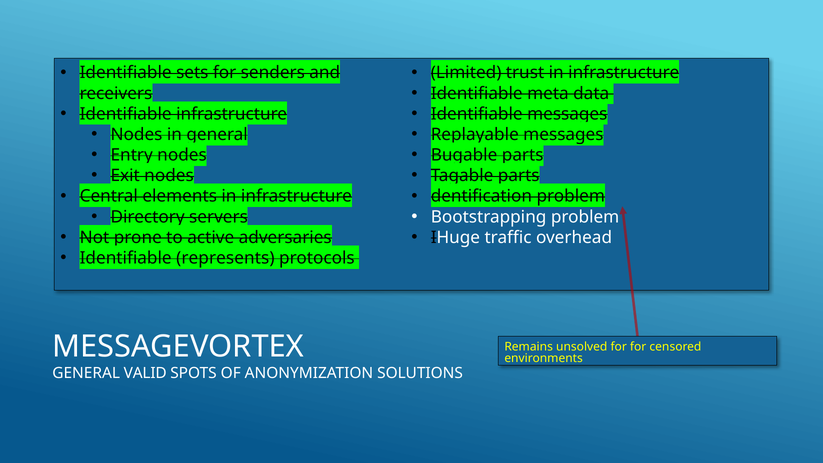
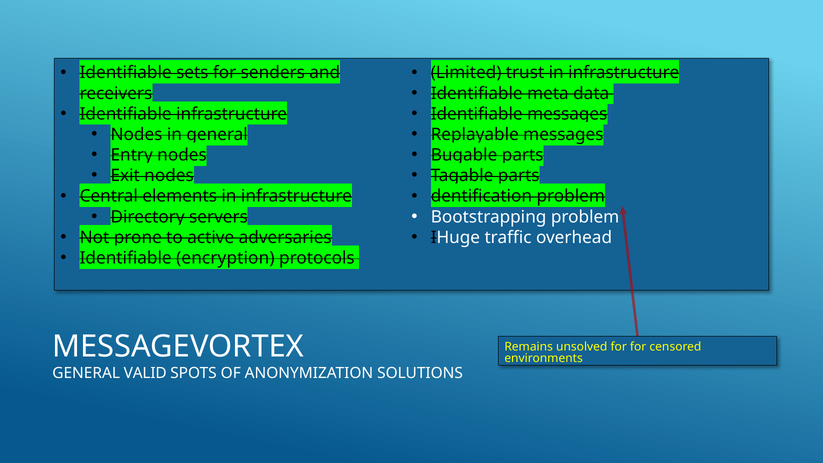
represents: represents -> encryption
